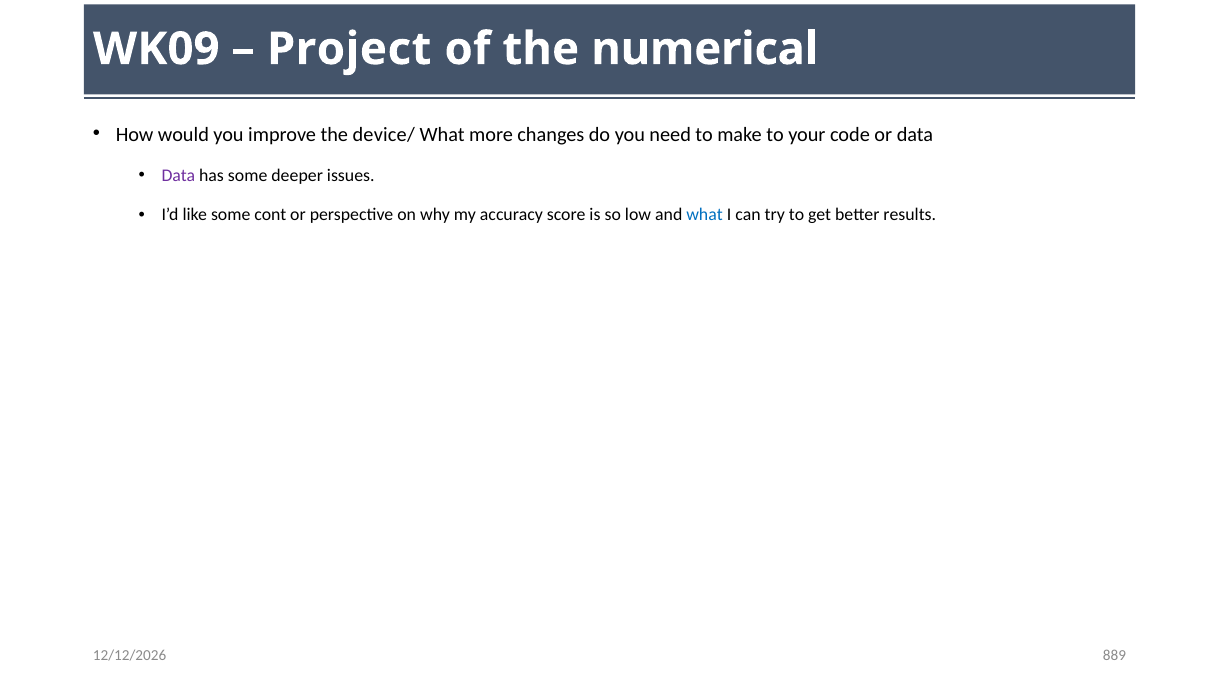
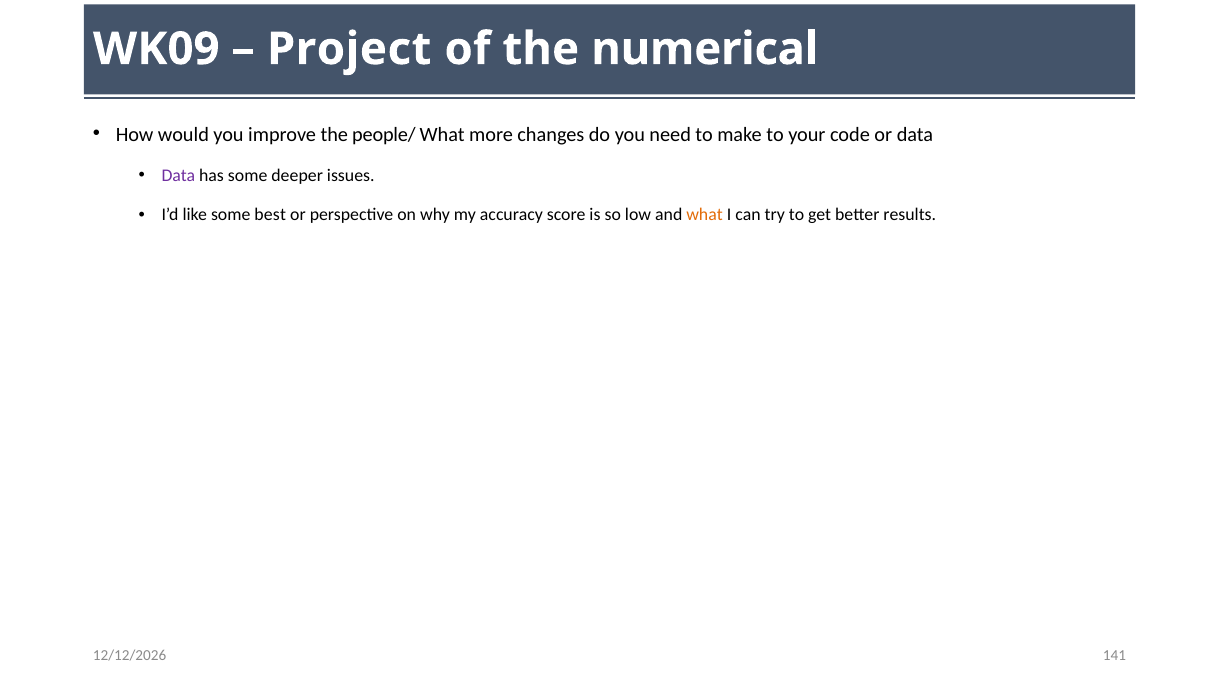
device/: device/ -> people/
cont: cont -> best
what at (705, 215) colour: blue -> orange
889: 889 -> 141
